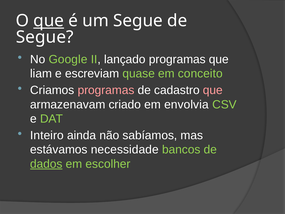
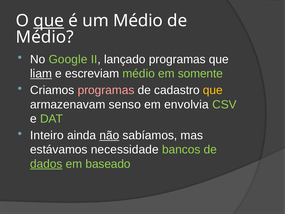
um Segue: Segue -> Médio
Segue at (45, 37): Segue -> Médio
liam underline: none -> present
escreviam quase: quase -> médio
conceito: conceito -> somente
que at (213, 90) colour: pink -> yellow
criado: criado -> senso
não underline: none -> present
escolher: escolher -> baseado
